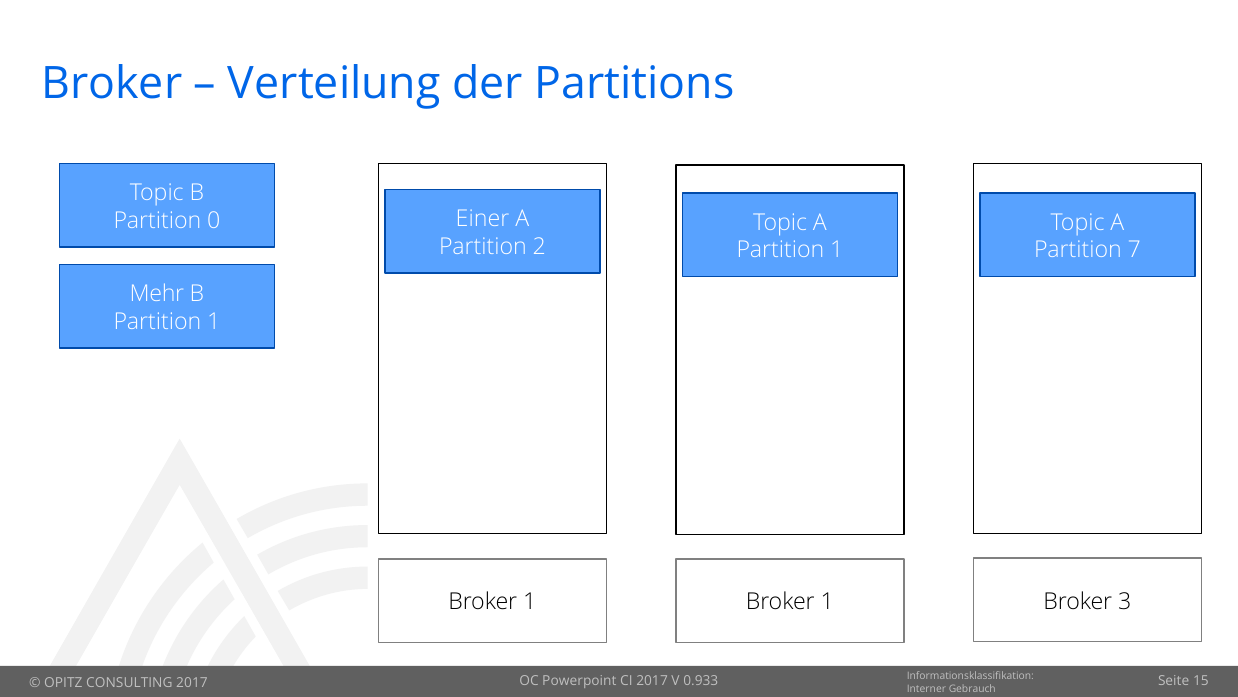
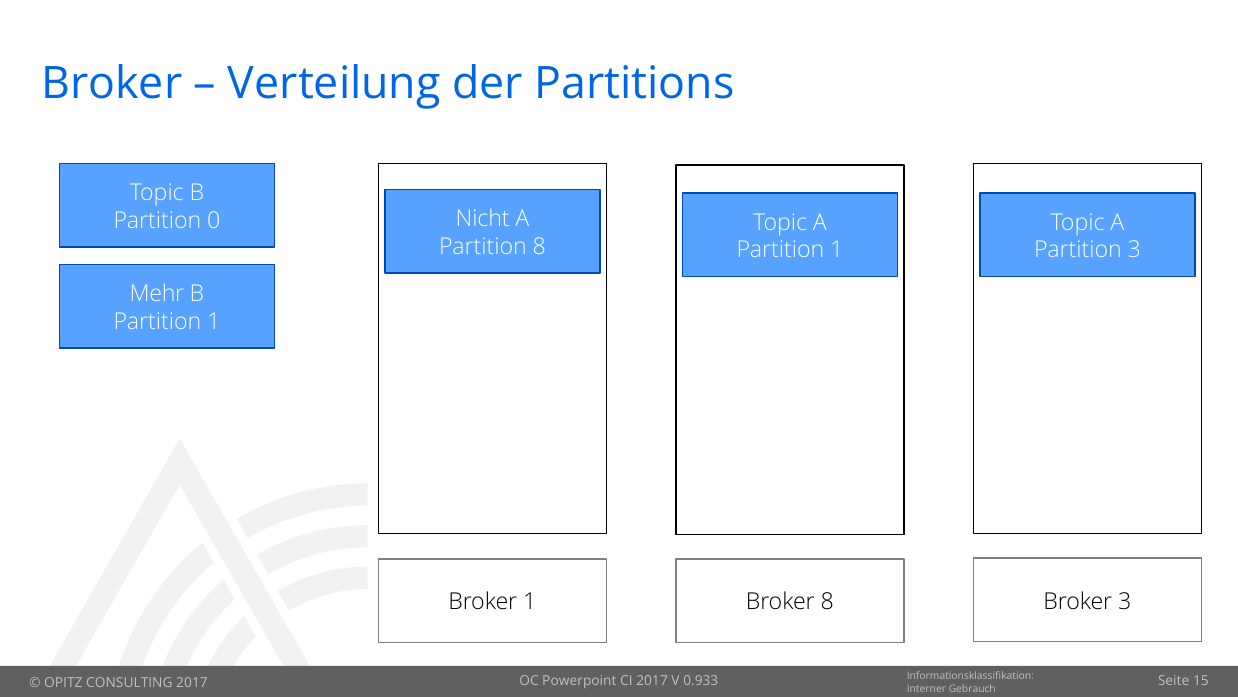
Einer: Einer -> Nicht
Partition 2: 2 -> 8
Partition 7: 7 -> 3
1 at (827, 602): 1 -> 8
